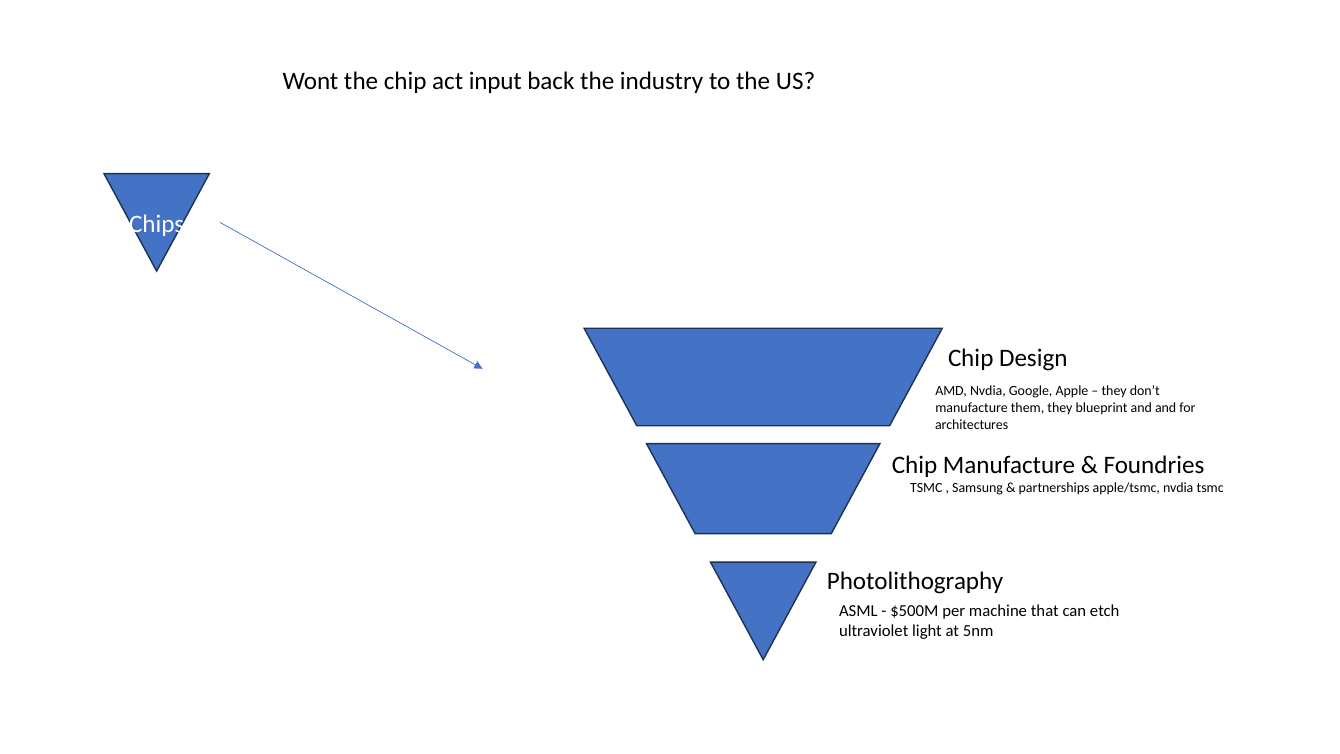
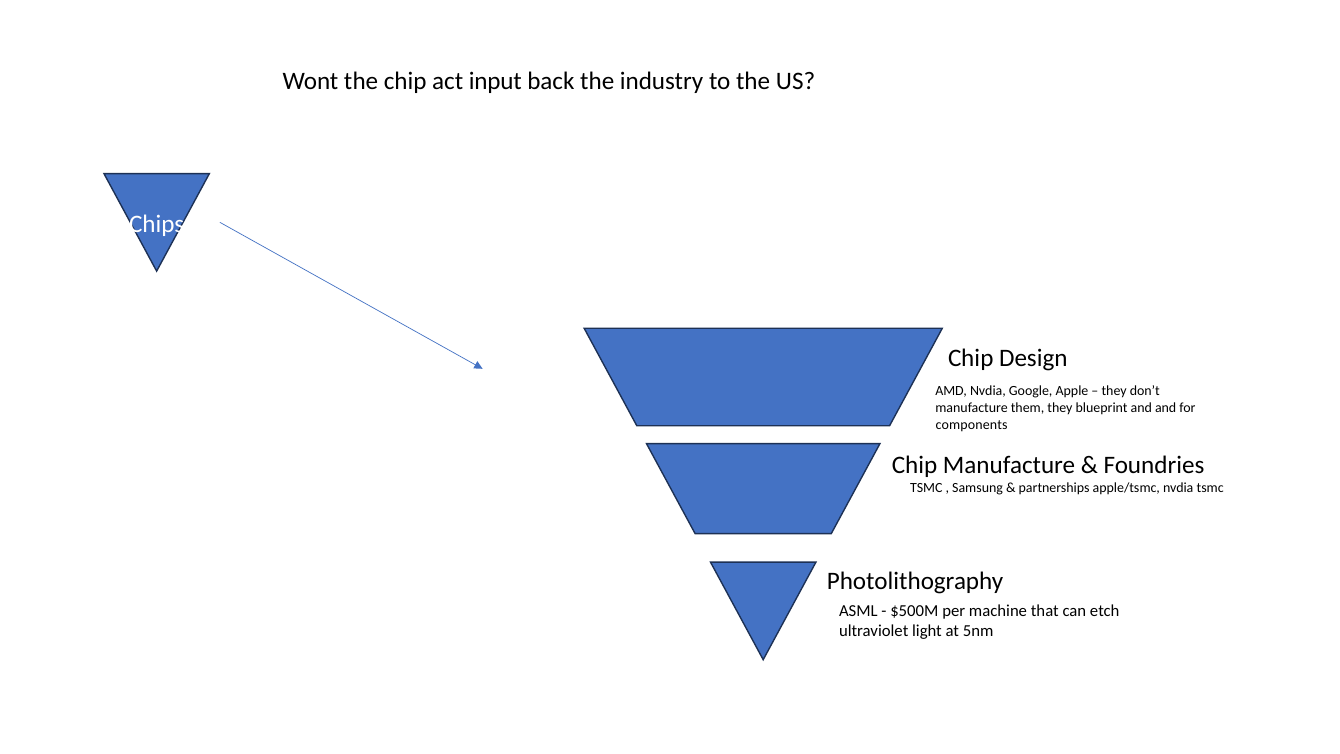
architectures: architectures -> components
